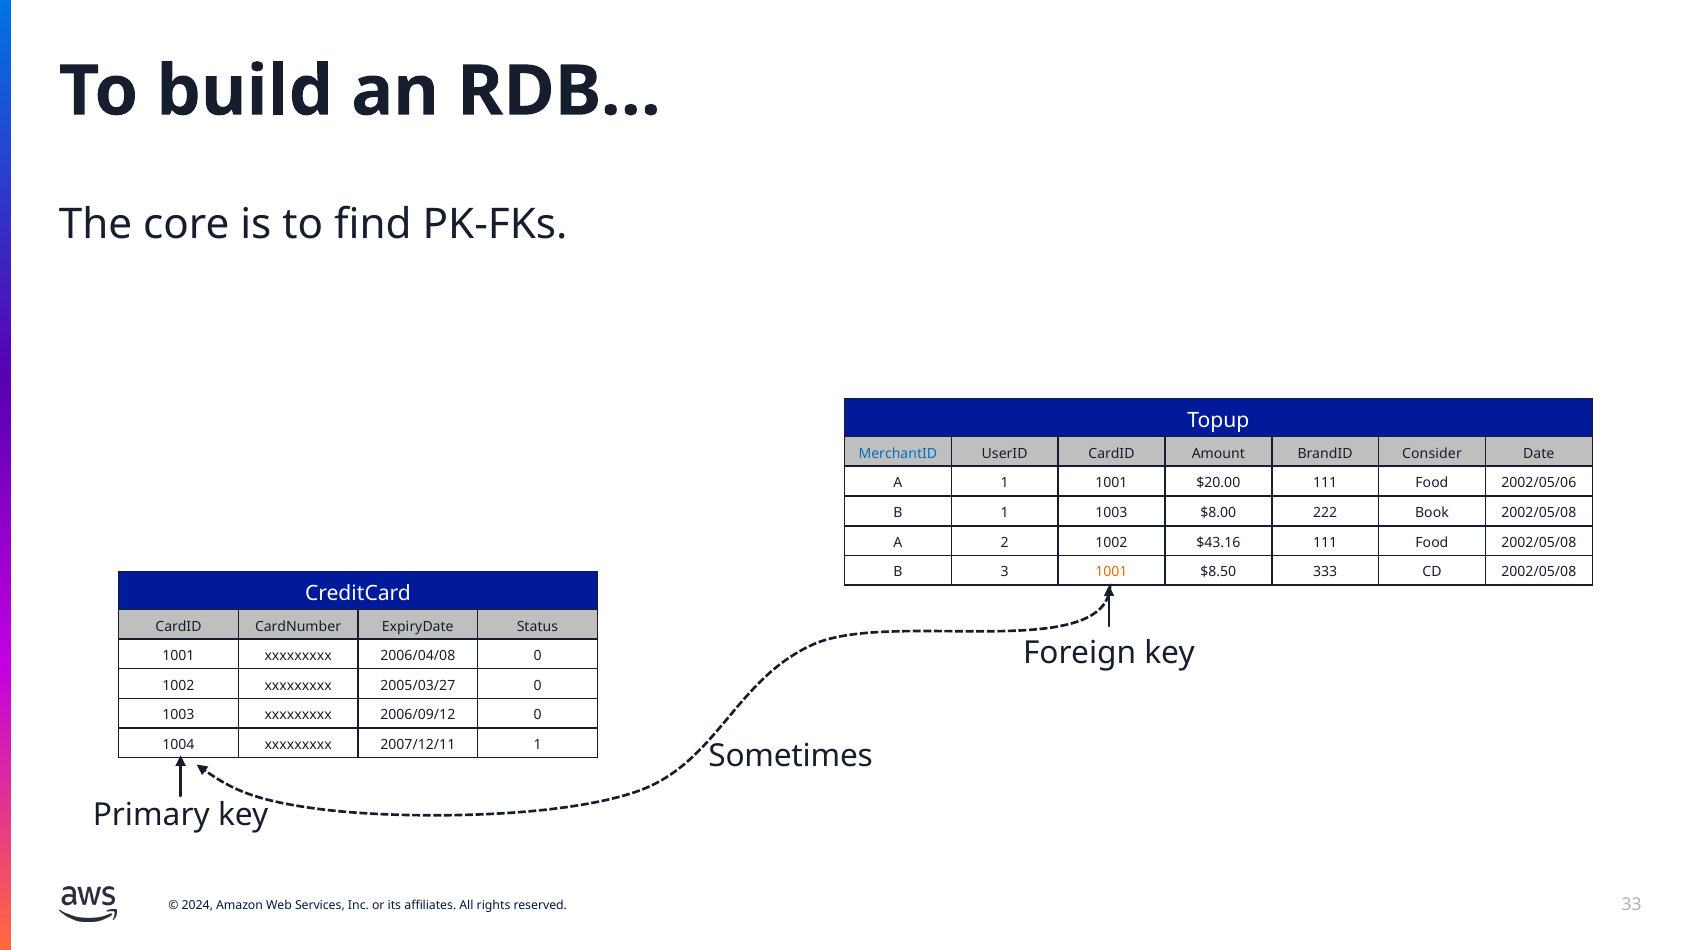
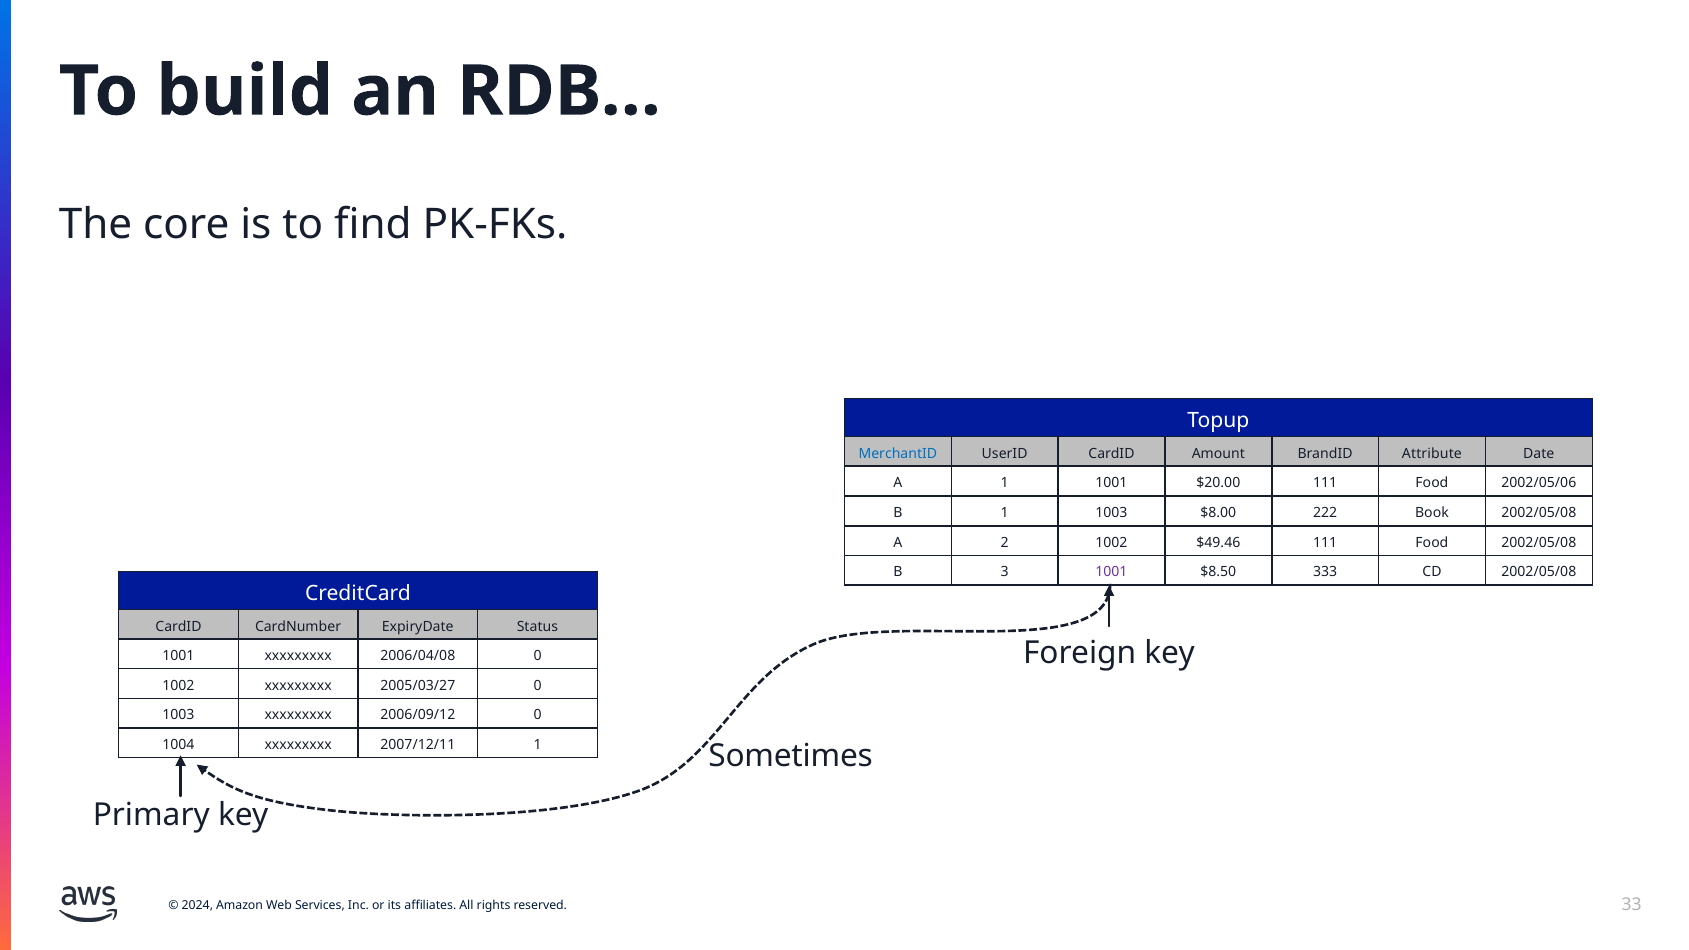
Consider: Consider -> Attribute
$43.16: $43.16 -> $49.46
1001 at (1111, 572) colour: orange -> purple
